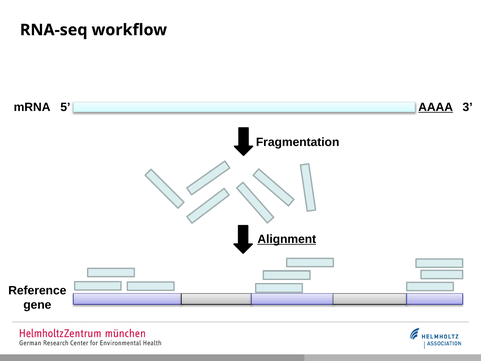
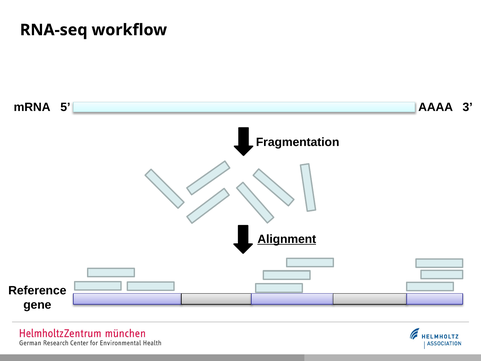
AAAA underline: present -> none
